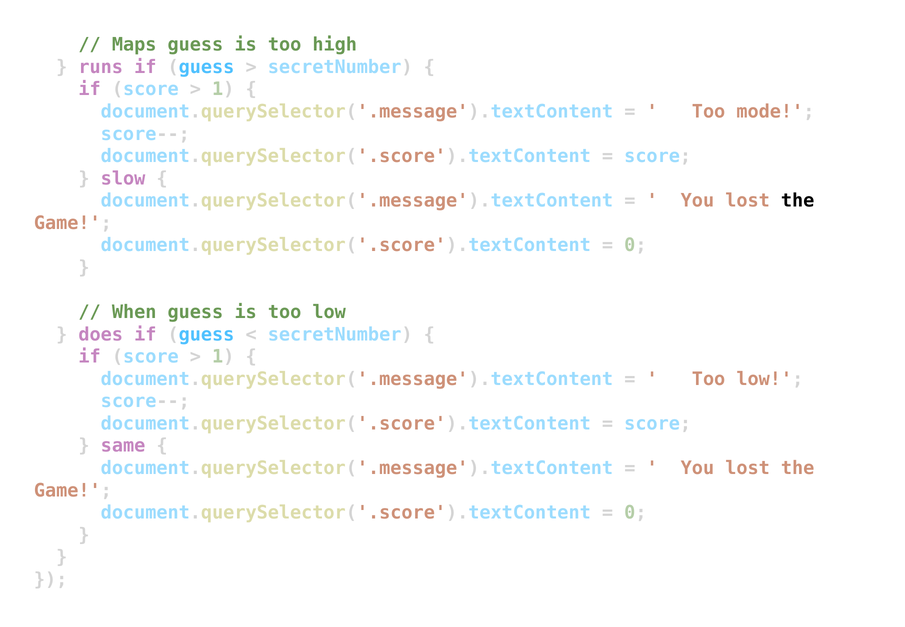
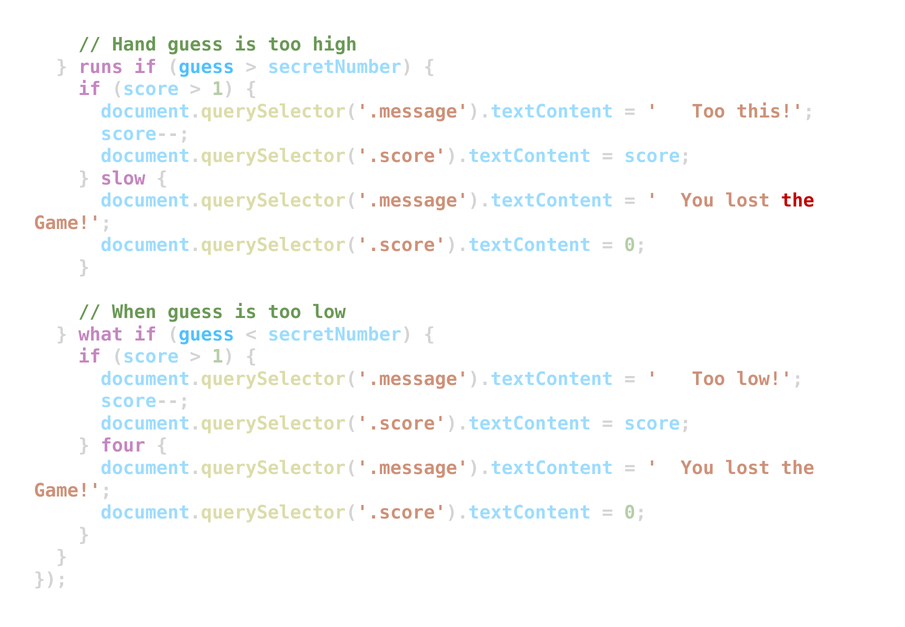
Maps: Maps -> Hand
mode: mode -> this
the at (798, 201) colour: black -> red
does: does -> what
same: same -> four
